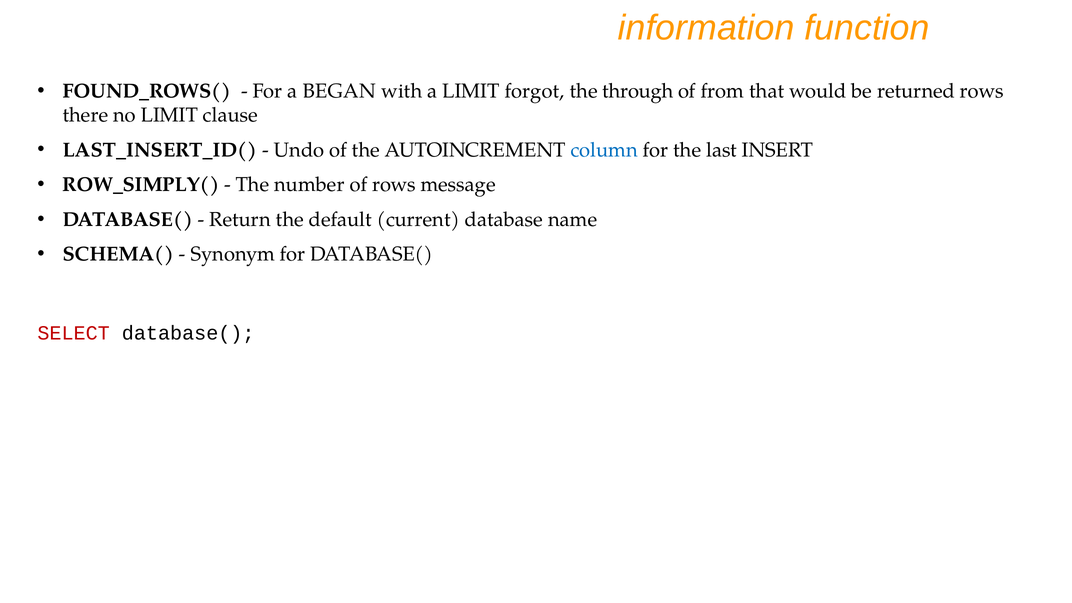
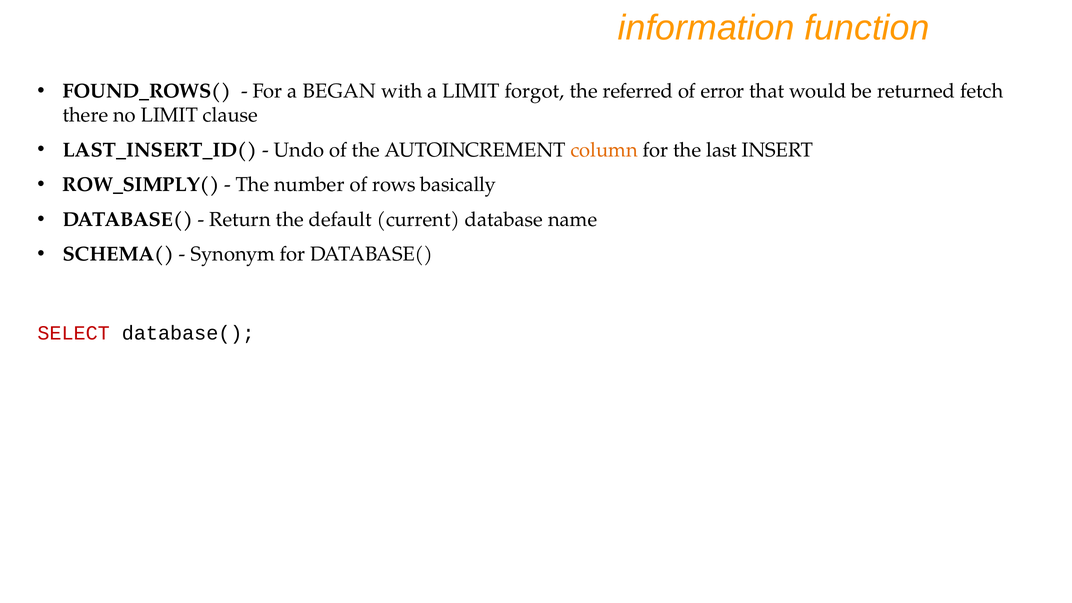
through: through -> referred
from: from -> error
returned rows: rows -> fetch
column colour: blue -> orange
message: message -> basically
